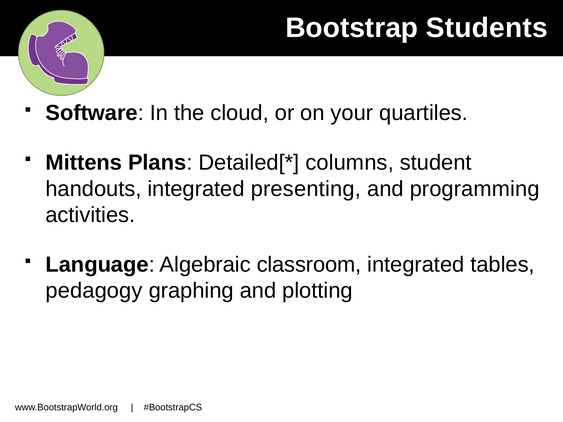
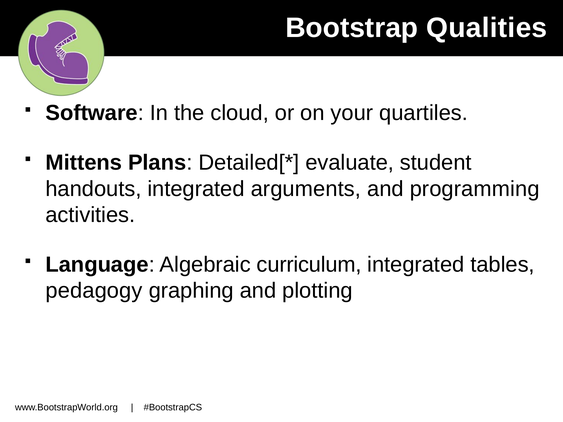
Students: Students -> Qualities
columns: columns -> evaluate
presenting: presenting -> arguments
classroom: classroom -> curriculum
